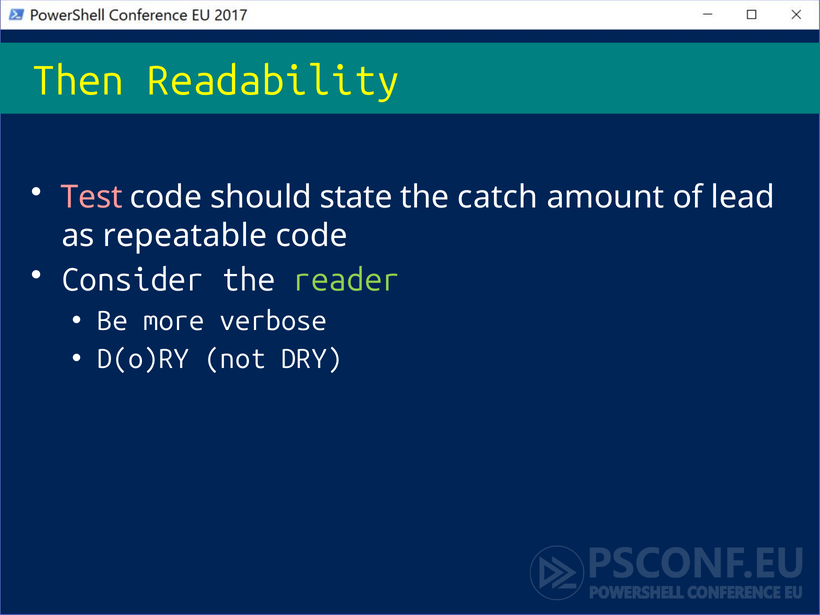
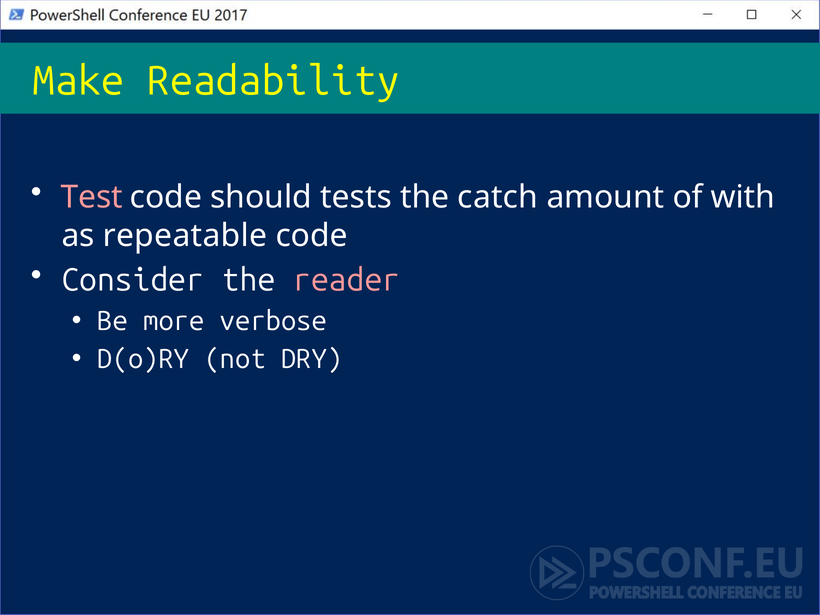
Then: Then -> Make
state: state -> tests
lead: lead -> with
reader colour: light green -> pink
